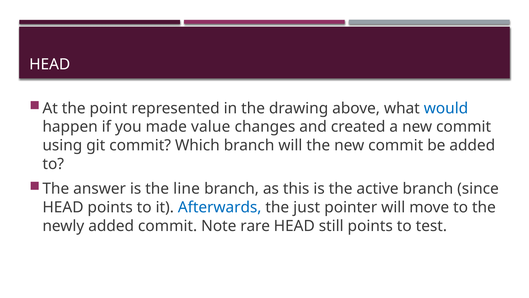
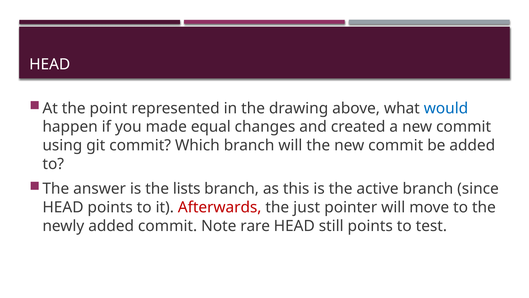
value: value -> equal
line: line -> lists
Afterwards colour: blue -> red
